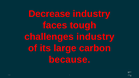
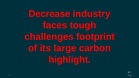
challenges industry: industry -> footprint
because: because -> highlight
